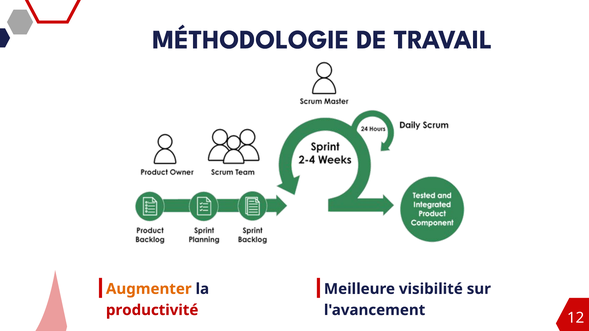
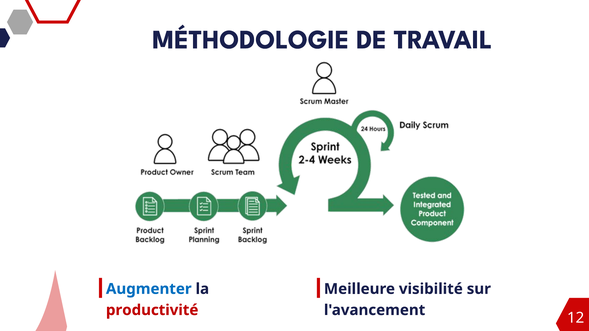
Augmenter colour: orange -> blue
